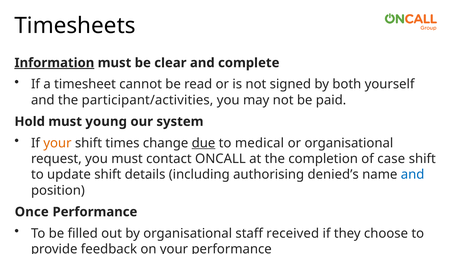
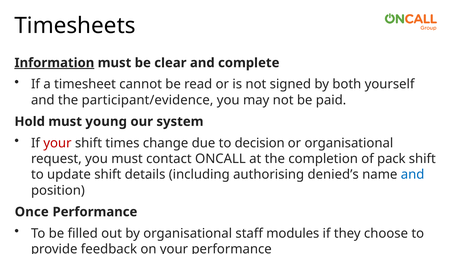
participant/activities: participant/activities -> participant/evidence
your at (57, 143) colour: orange -> red
due underline: present -> none
medical: medical -> decision
case: case -> pack
received: received -> modules
